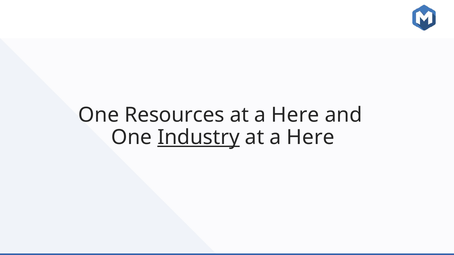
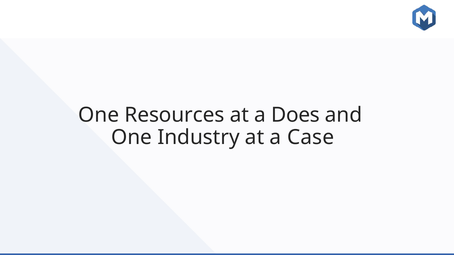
Here at (295, 115): Here -> Does
Industry underline: present -> none
Here at (311, 138): Here -> Case
